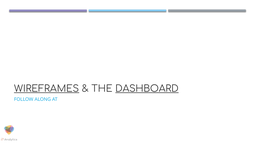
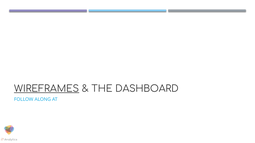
DASHBOARD underline: present -> none
